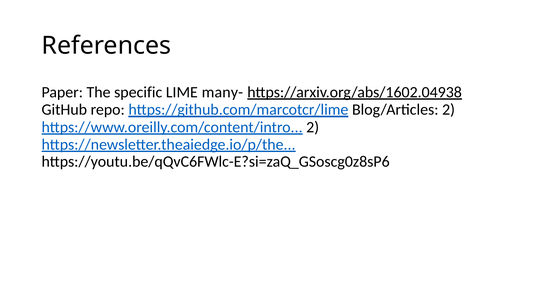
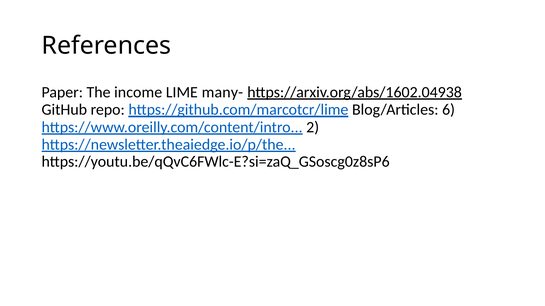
specific: specific -> income
Blog/Articles 2: 2 -> 6
